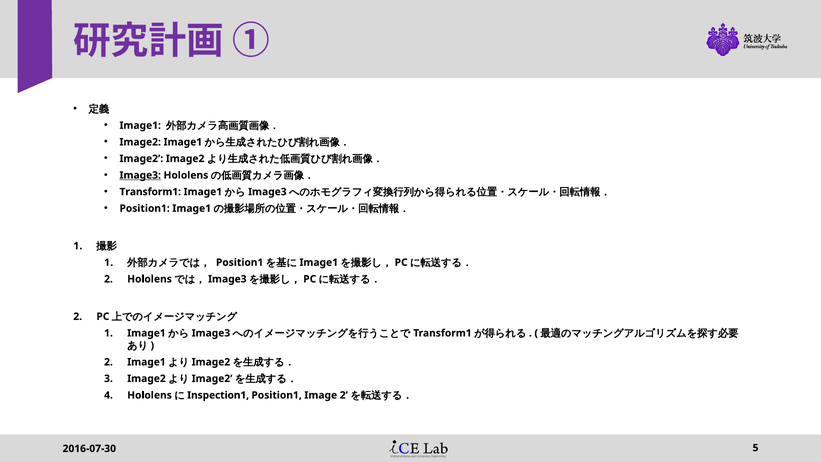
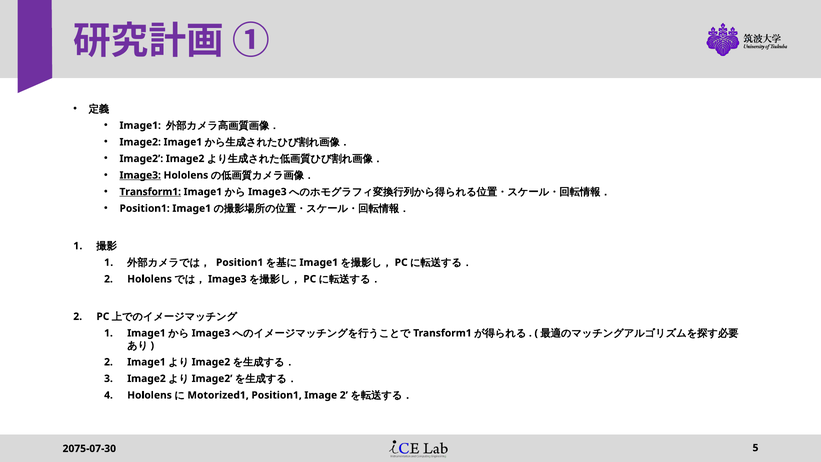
Transform1 at (150, 192) underline: none -> present
Inspection1: Inspection1 -> Motorized1
2016-07-30: 2016-07-30 -> 2075-07-30
